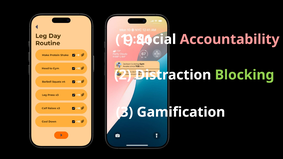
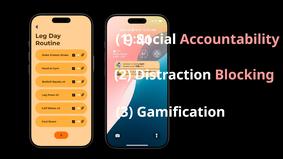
Blocking colour: light green -> pink
